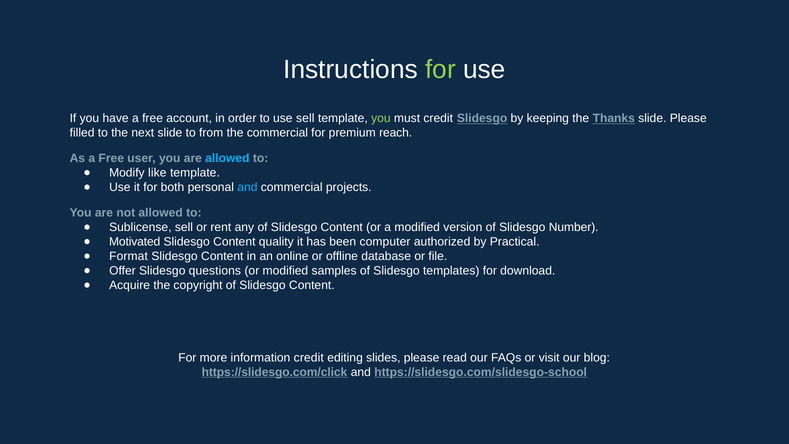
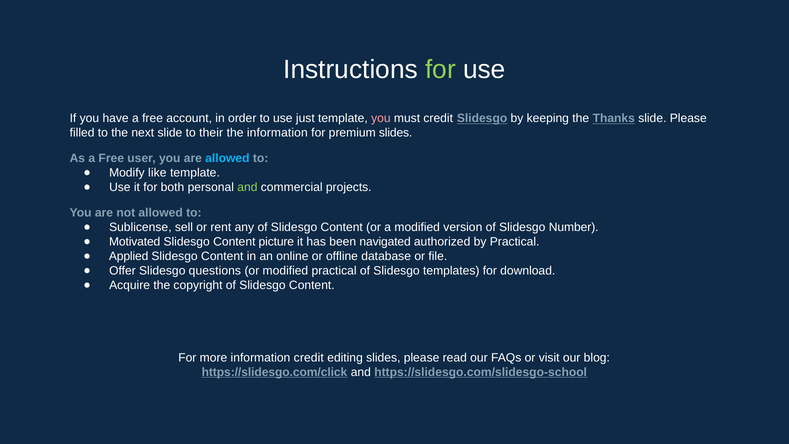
use sell: sell -> just
you at (381, 118) colour: light green -> pink
from: from -> their
the commercial: commercial -> information
premium reach: reach -> slides
and at (247, 187) colour: light blue -> light green
quality: quality -> picture
computer: computer -> navigated
Format: Format -> Applied
modified samples: samples -> practical
